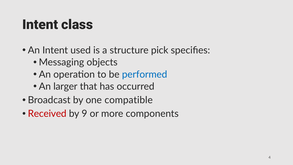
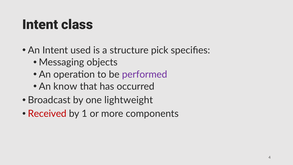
performed colour: blue -> purple
larger: larger -> know
compatible: compatible -> lightweight
9: 9 -> 1
